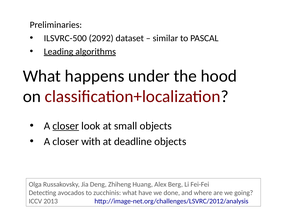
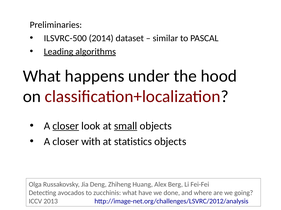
2092: 2092 -> 2014
small underline: none -> present
deadline: deadline -> statistics
